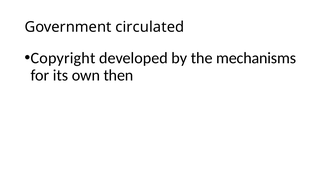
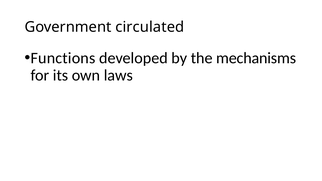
Copyright: Copyright -> Functions
then: then -> laws
